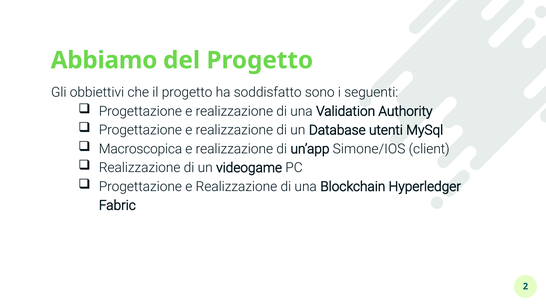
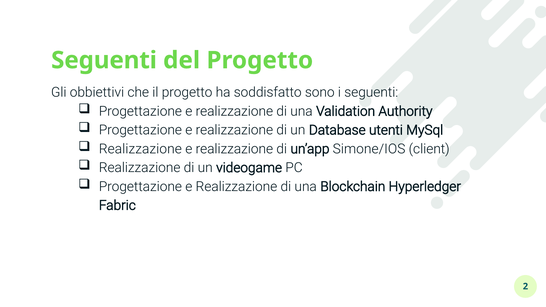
Abbiamo at (104, 60): Abbiamo -> Seguenti
Macroscopica at (140, 149): Macroscopica -> Realizzazione
